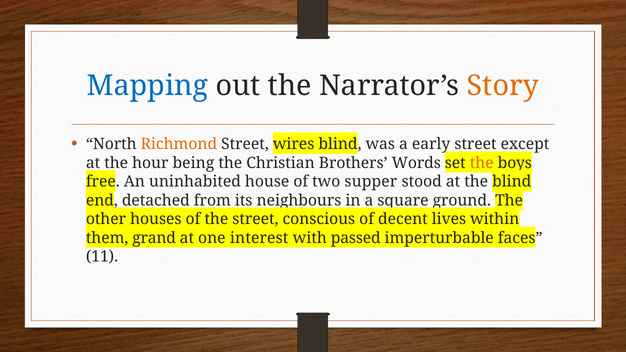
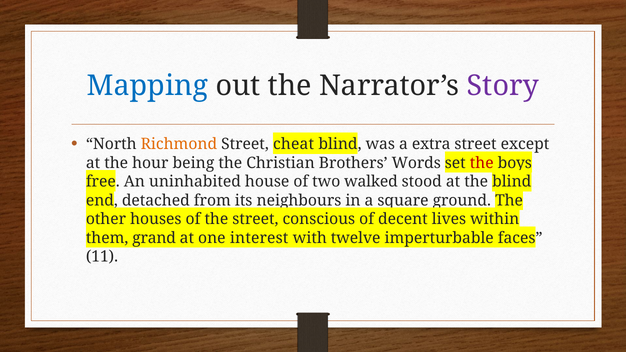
Story colour: orange -> purple
wires: wires -> cheat
early: early -> extra
the at (482, 163) colour: orange -> red
supper: supper -> walked
passed: passed -> twelve
